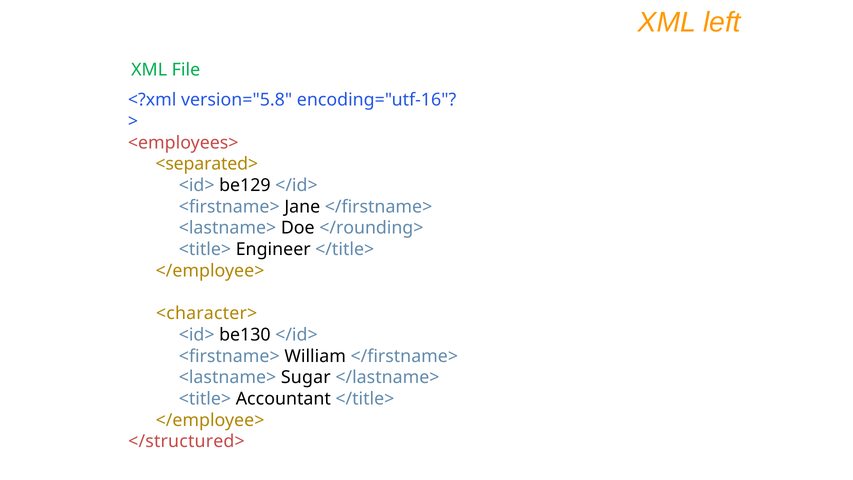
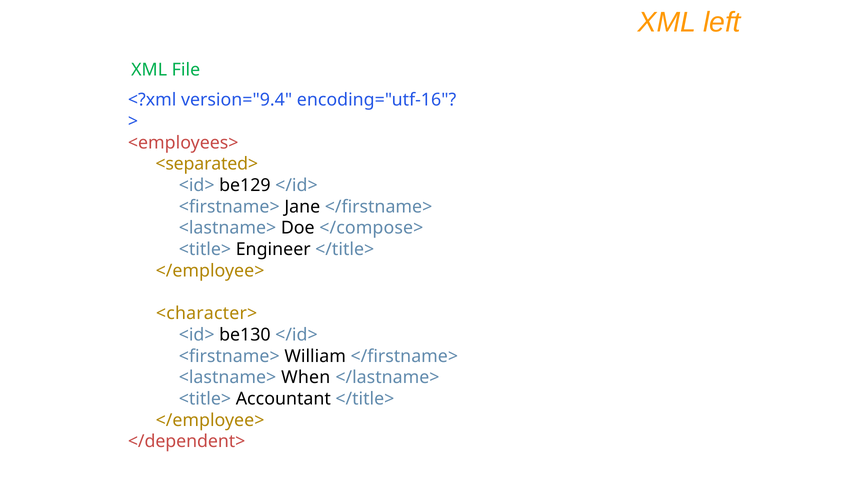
version="5.8: version="5.8 -> version="9.4
</rounding>: </rounding> -> </compose>
Sugar: Sugar -> When
</structured>: </structured> -> </dependent>
